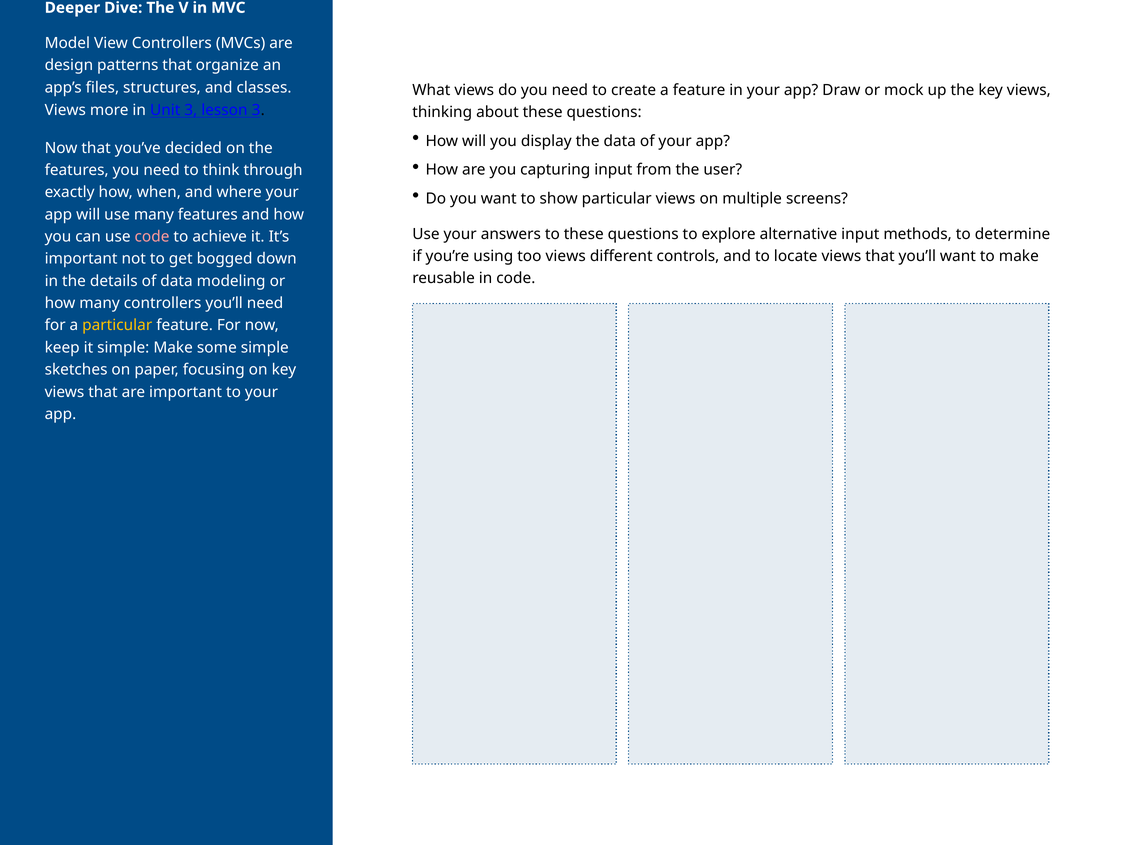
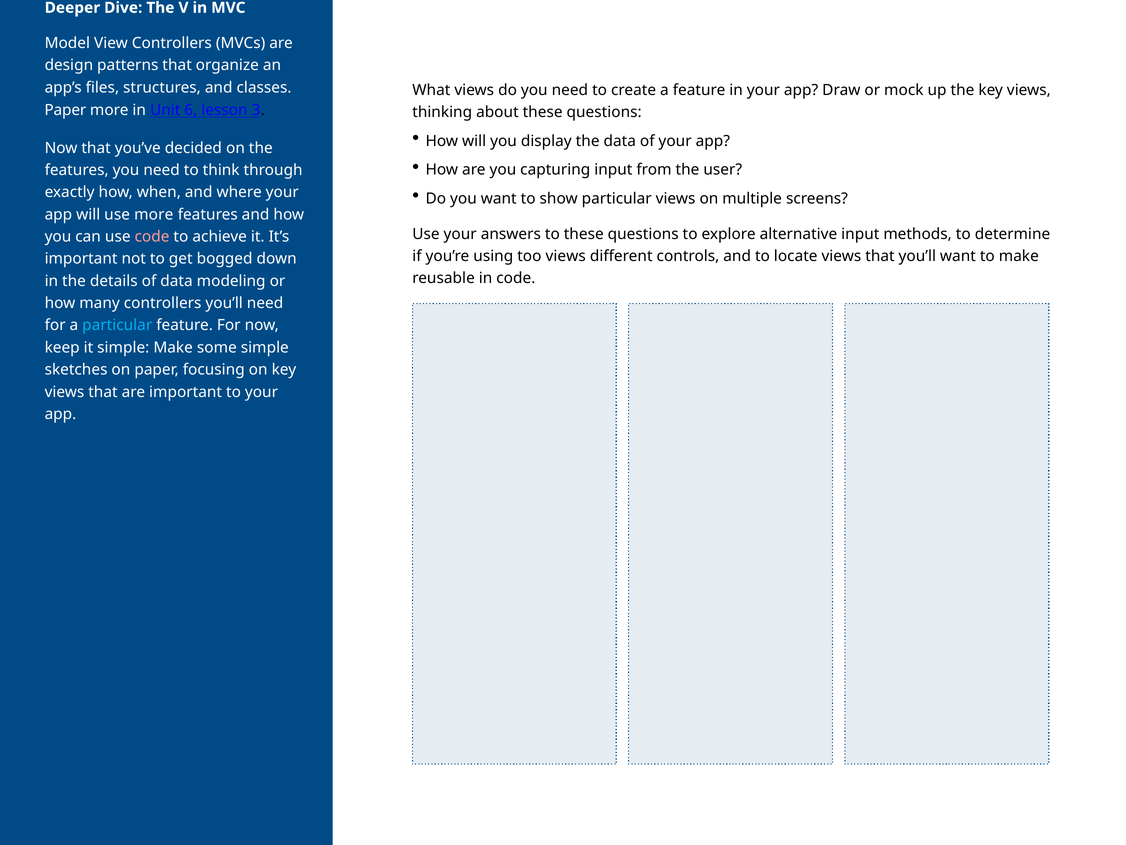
Views at (65, 110): Views -> Paper
Unit 3: 3 -> 6
use many: many -> more
particular at (117, 325) colour: yellow -> light blue
